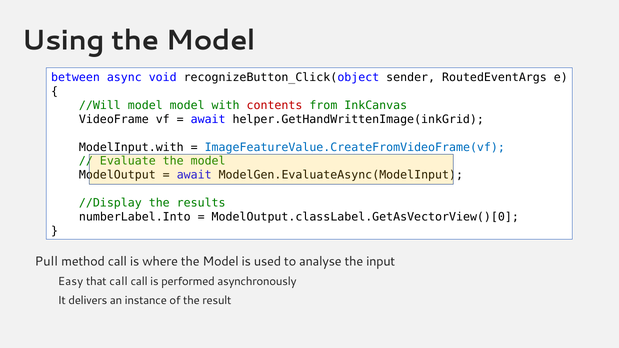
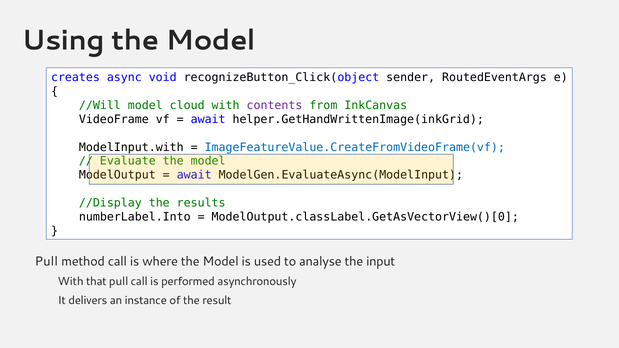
between: between -> creates
model model: model -> cloud
contents colour: red -> purple
Easy at (71, 282): Easy -> With
that call: call -> pull
